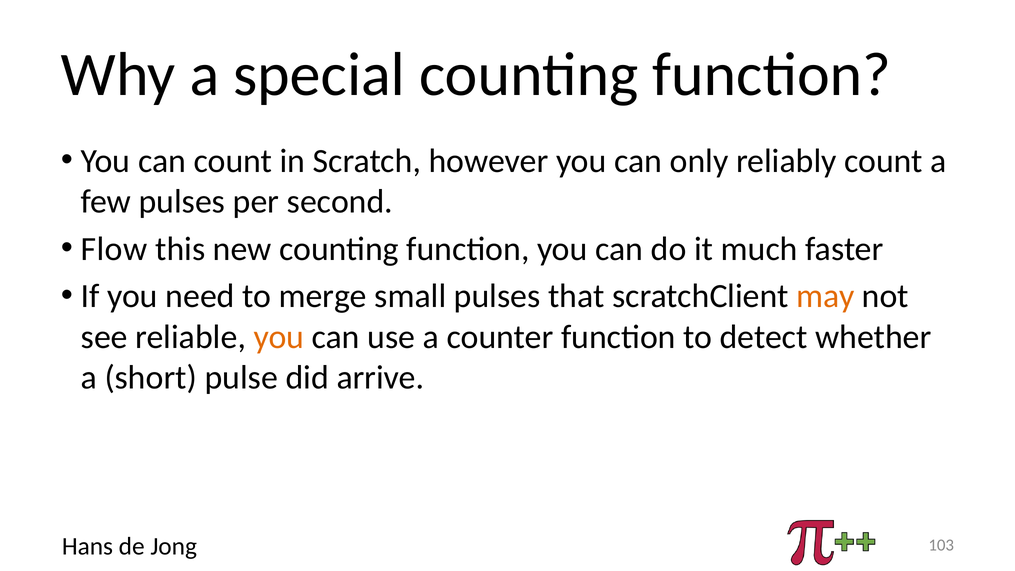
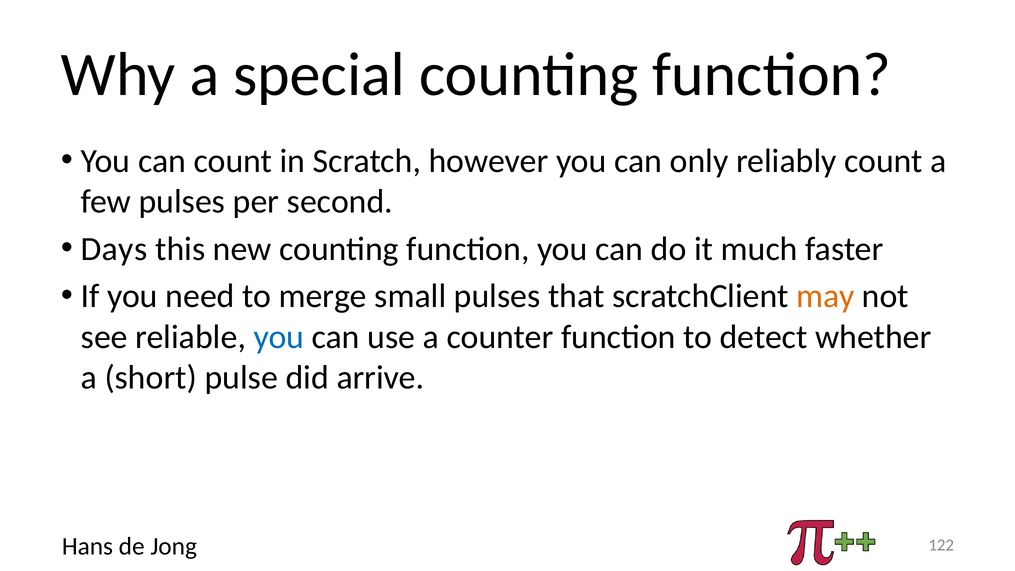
Flow: Flow -> Days
you at (279, 337) colour: orange -> blue
103: 103 -> 122
